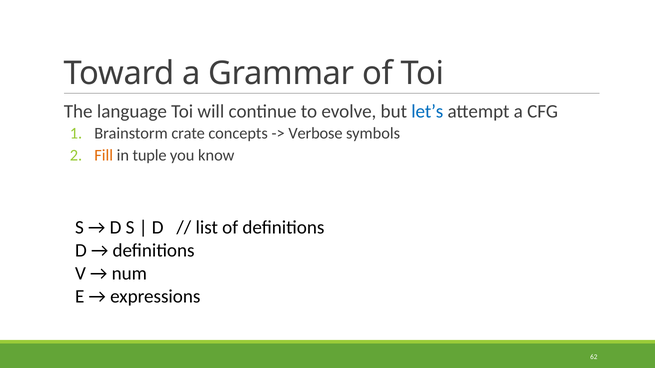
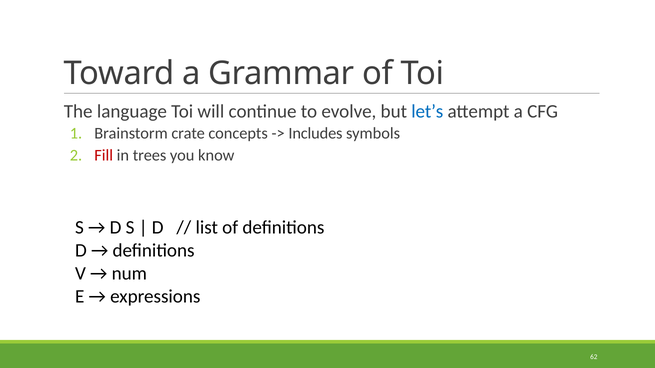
Verbose: Verbose -> Includes
Fill colour: orange -> red
tuple: tuple -> trees
